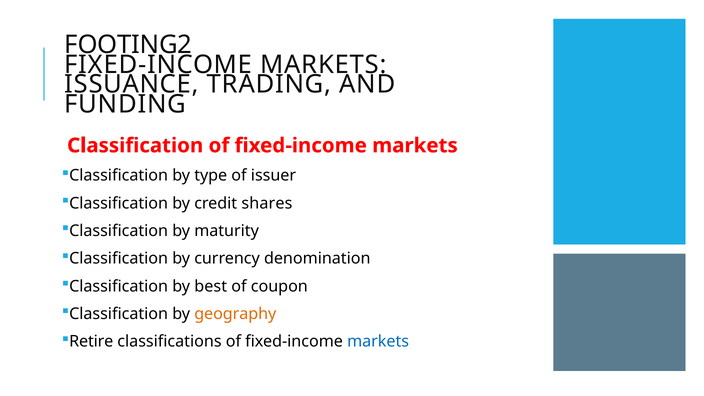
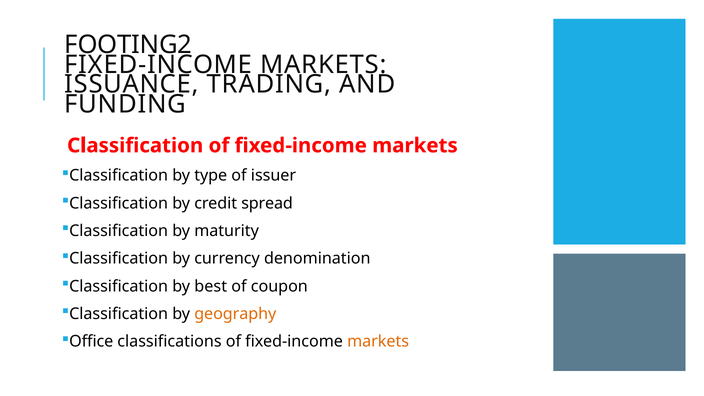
shares: shares -> spread
Retire: Retire -> Office
markets at (378, 342) colour: blue -> orange
